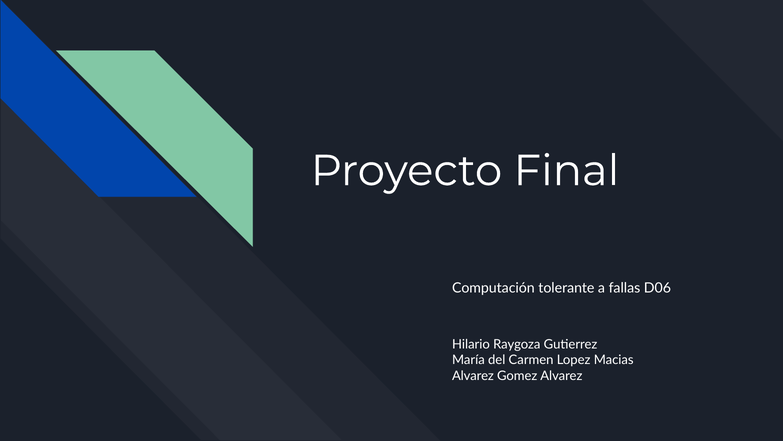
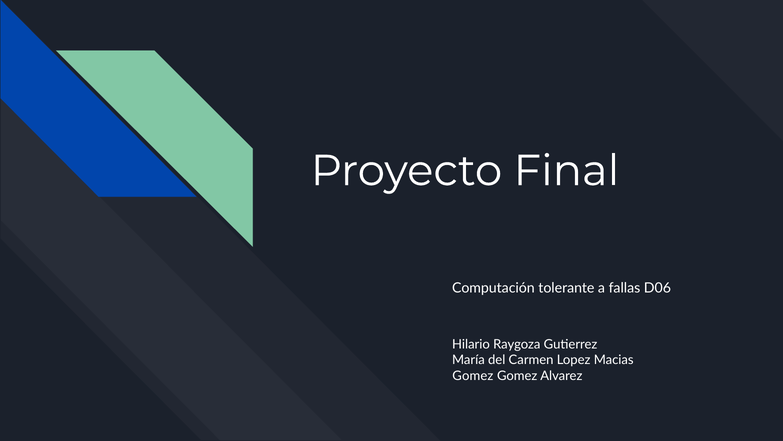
Alvarez at (473, 375): Alvarez -> Gomez
